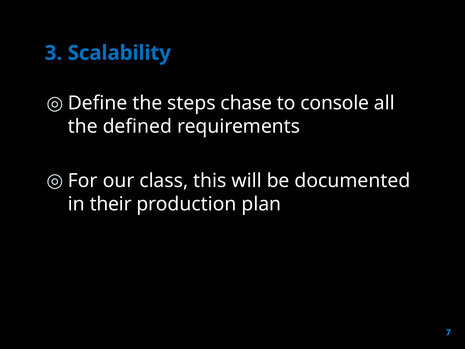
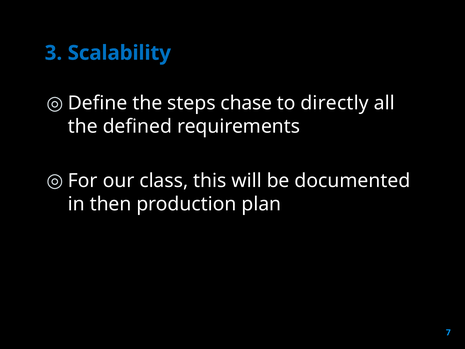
console: console -> directly
their: their -> then
